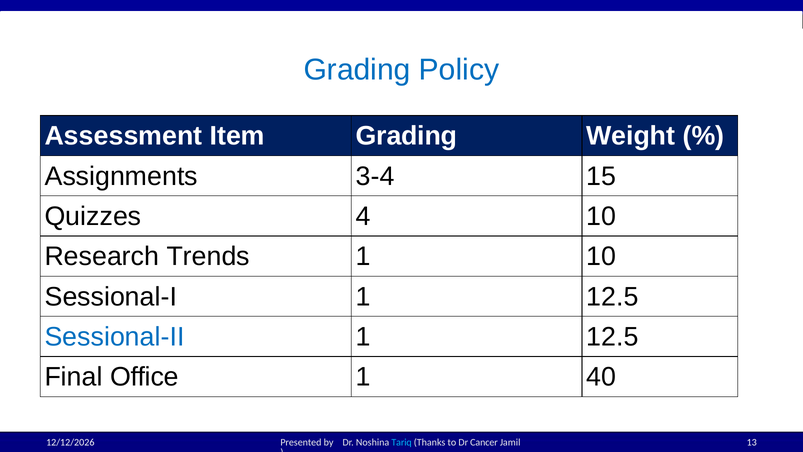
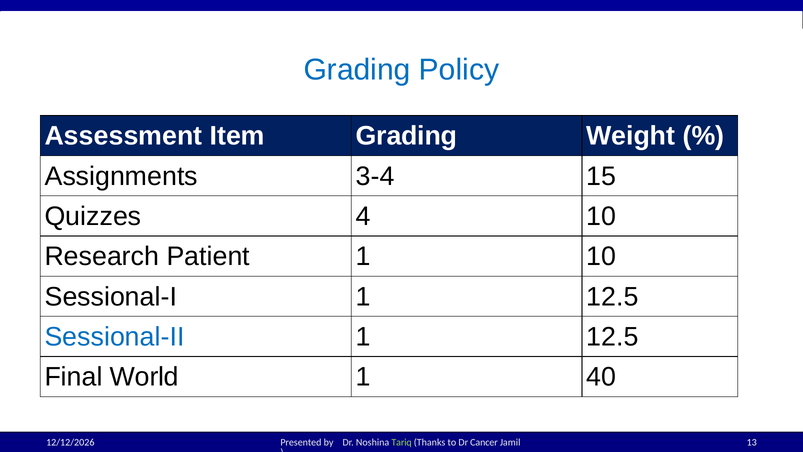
Trends: Trends -> Patient
Office: Office -> World
Tariq colour: light blue -> light green
